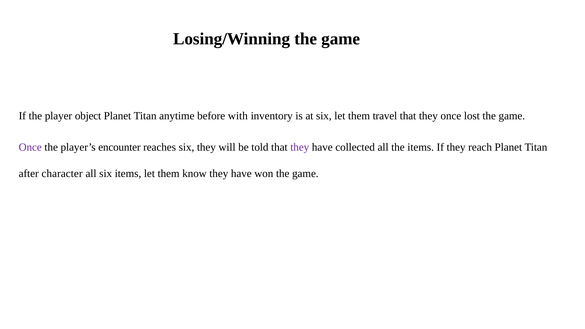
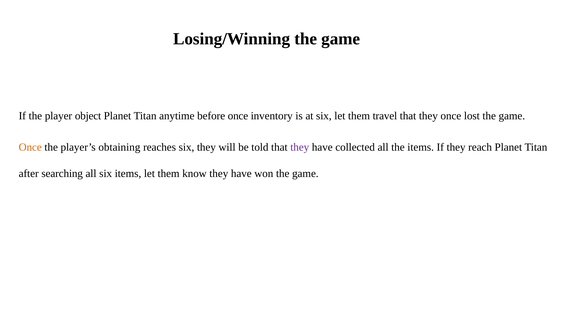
before with: with -> once
Once at (30, 147) colour: purple -> orange
encounter: encounter -> obtaining
character: character -> searching
